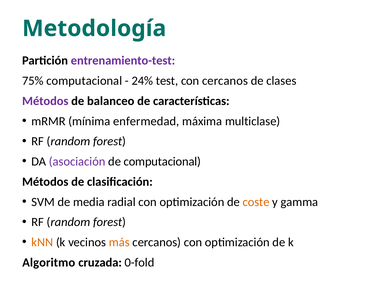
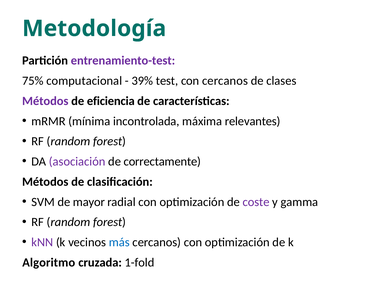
24%: 24% -> 39%
balanceo: balanceo -> eficiencia
enfermedad: enfermedad -> incontrolada
multiclase: multiclase -> relevantes
de computacional: computacional -> correctamente
media: media -> mayor
coste colour: orange -> purple
kNN colour: orange -> purple
más colour: orange -> blue
0-fold: 0-fold -> 1-fold
